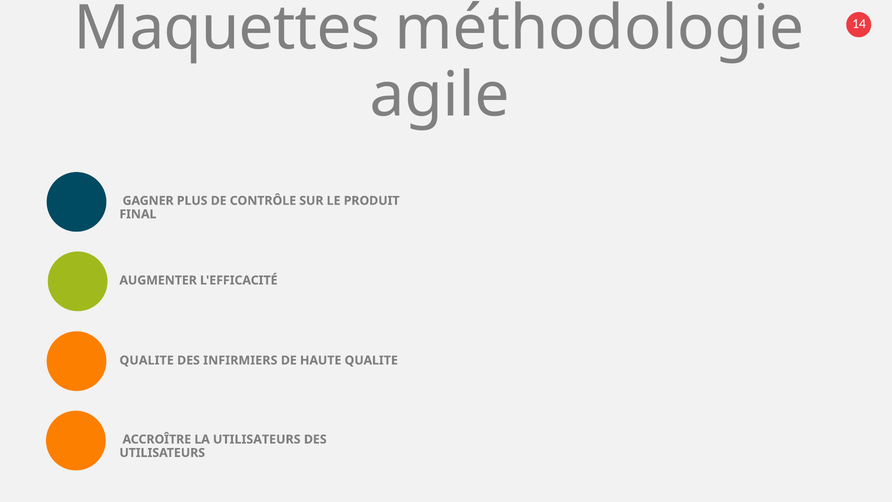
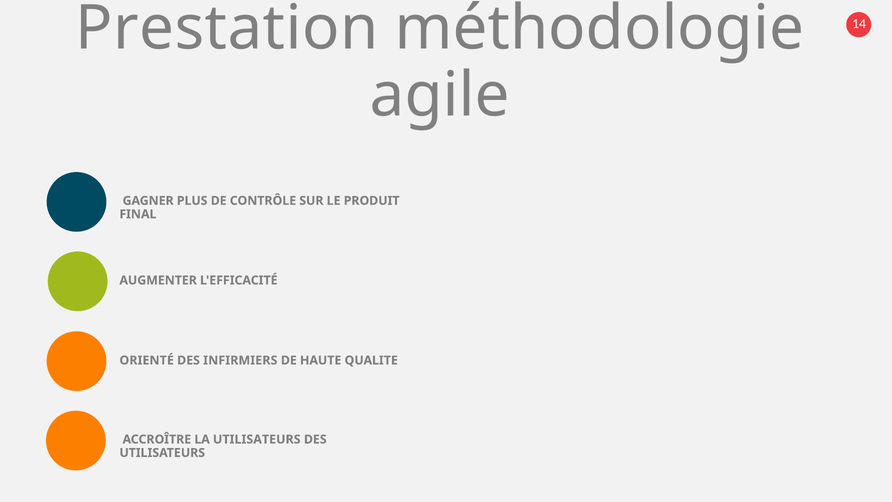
Maquettes: Maquettes -> Prestation
QUALITE at (147, 360): QUALITE -> ORIENTÉ
